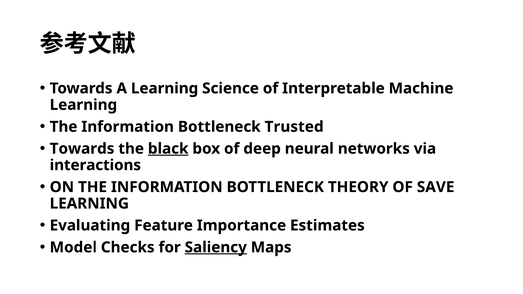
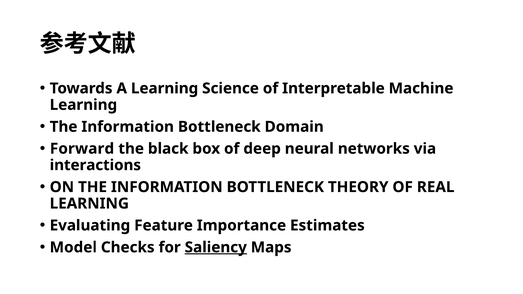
Trusted: Trusted -> Domain
Towards at (82, 149): Towards -> Forward
black underline: present -> none
SAVE: SAVE -> REAL
